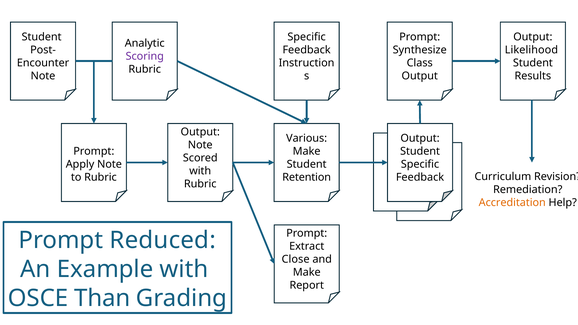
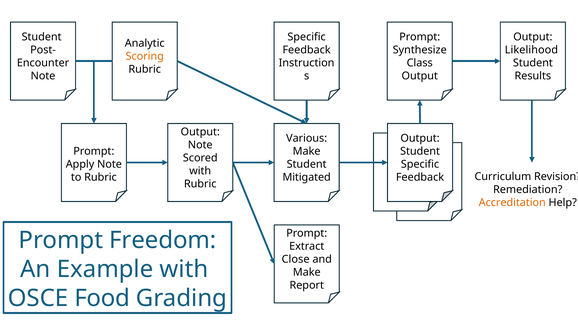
Scoring colour: purple -> orange
Retention: Retention -> Mitigated
Reduced: Reduced -> Freedom
Than: Than -> Food
